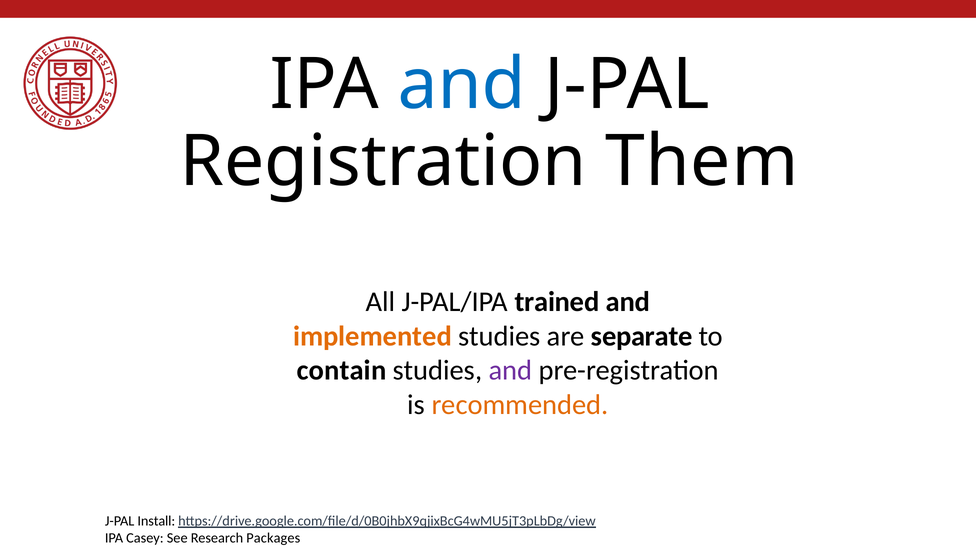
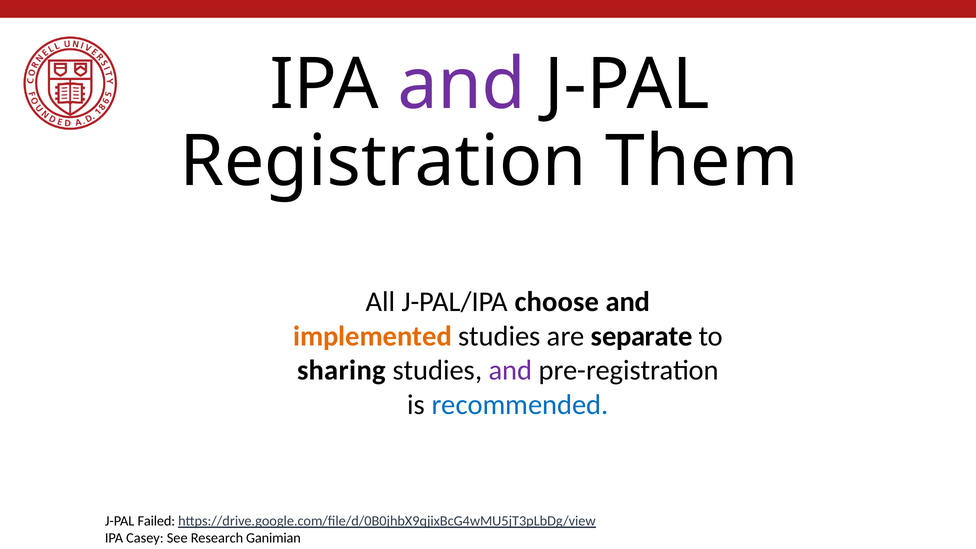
and at (462, 85) colour: blue -> purple
trained: trained -> choose
contain: contain -> sharing
recommended colour: orange -> blue
Install: Install -> Failed
Packages: Packages -> Ganimian
